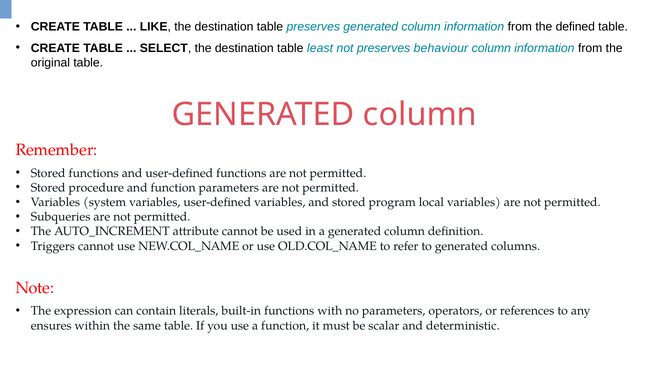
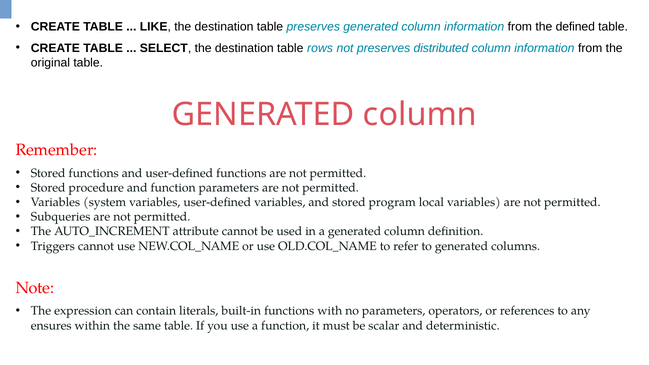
least: least -> rows
behaviour: behaviour -> distributed
